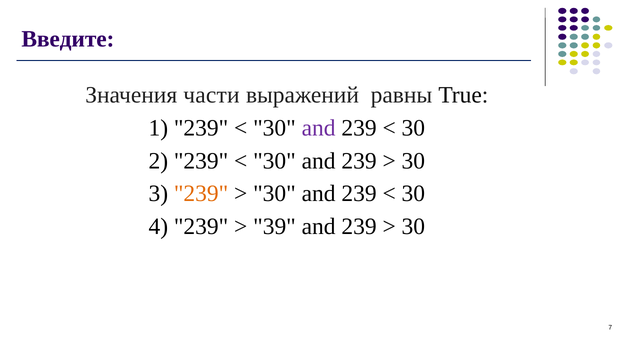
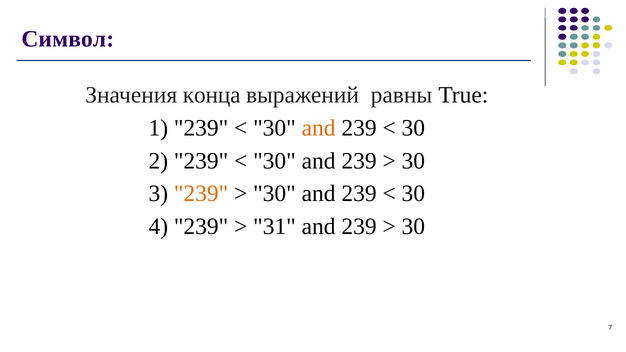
Введите: Введите -> Символ
части: части -> конца
and at (319, 128) colour: purple -> orange
39: 39 -> 31
